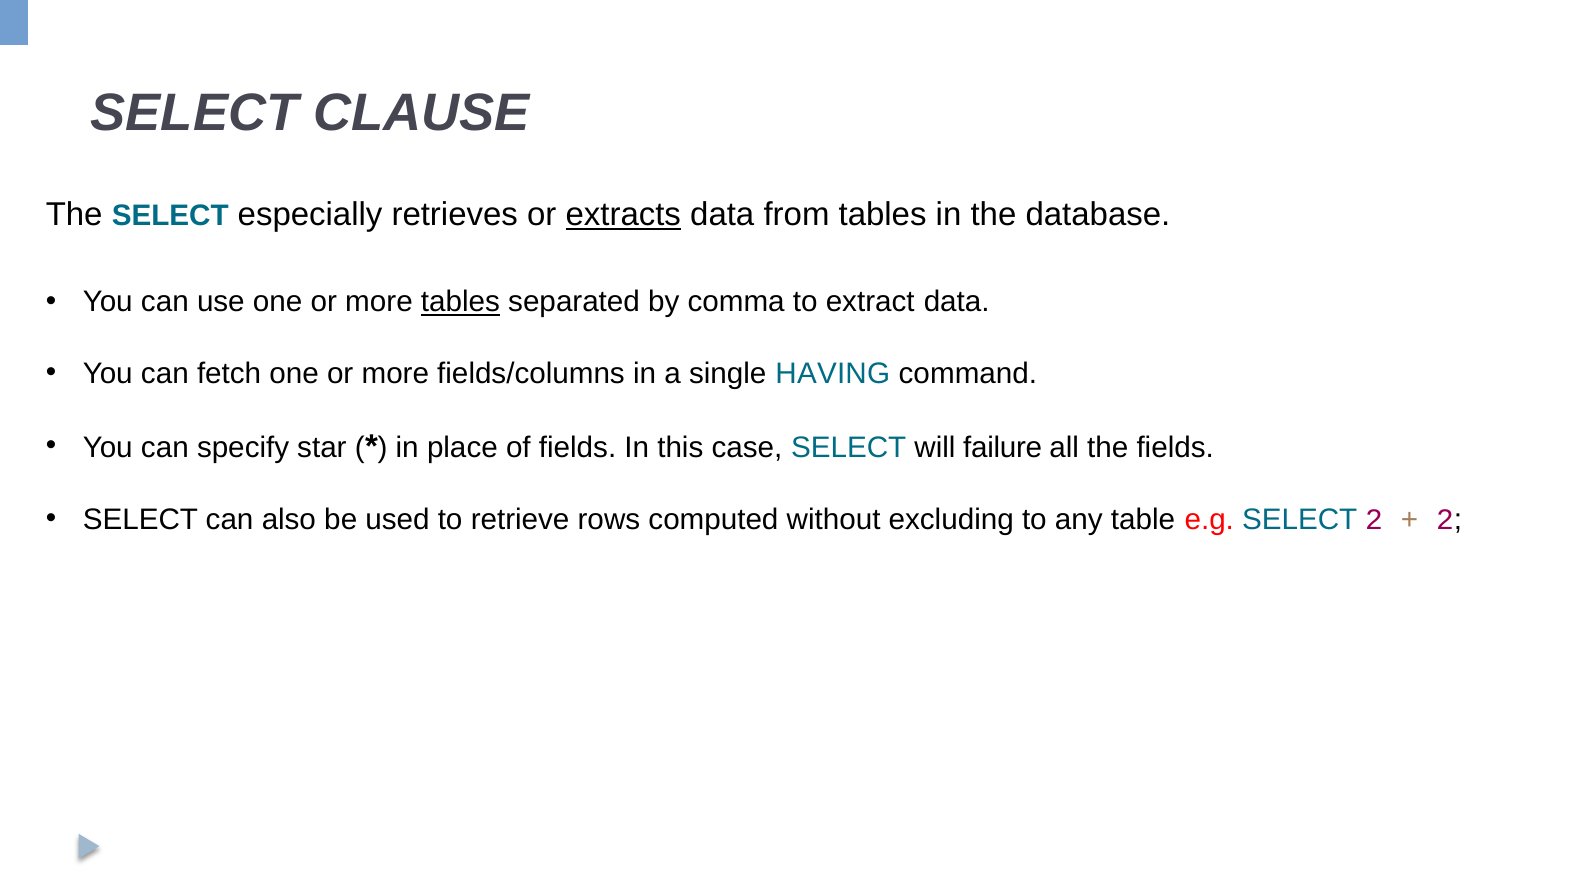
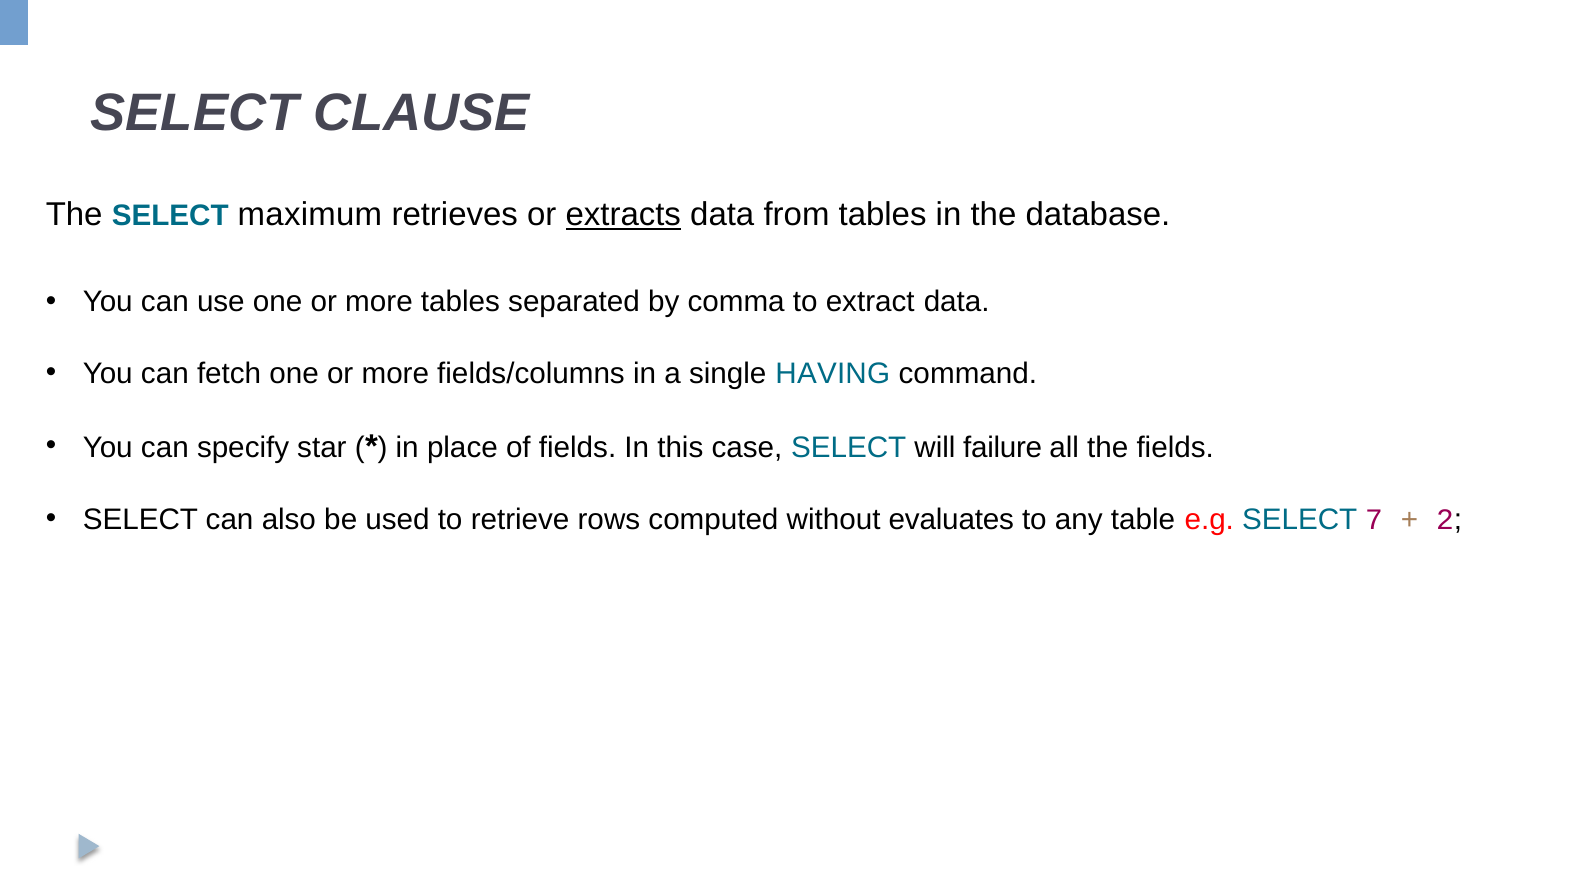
especially: especially -> maximum
tables at (460, 302) underline: present -> none
excluding: excluding -> evaluates
SELECT 2: 2 -> 7
